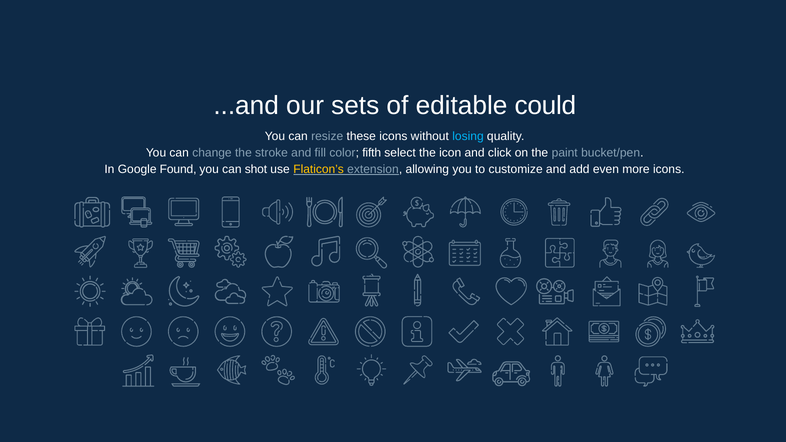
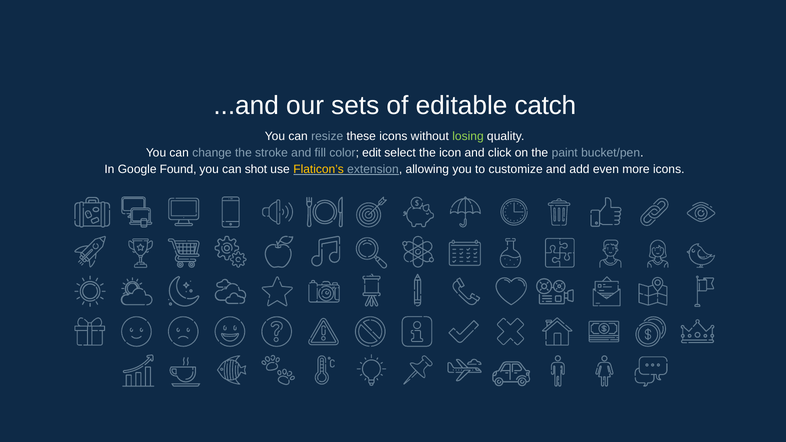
could: could -> catch
losing colour: light blue -> light green
fifth: fifth -> edit
